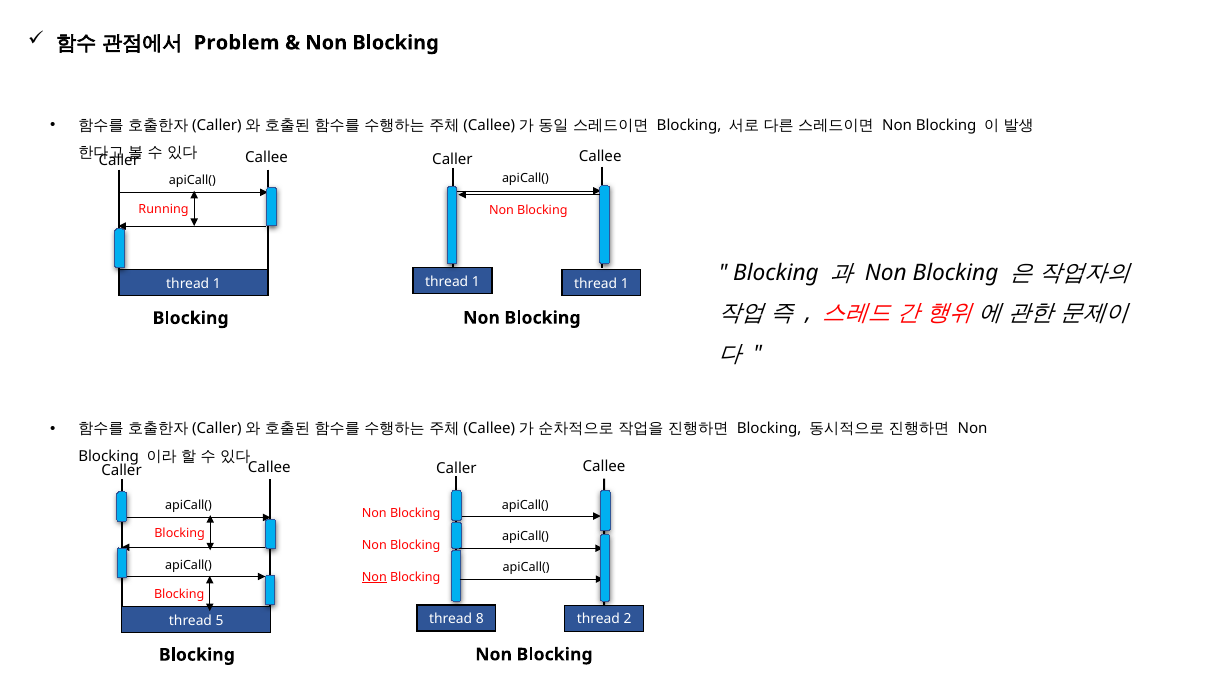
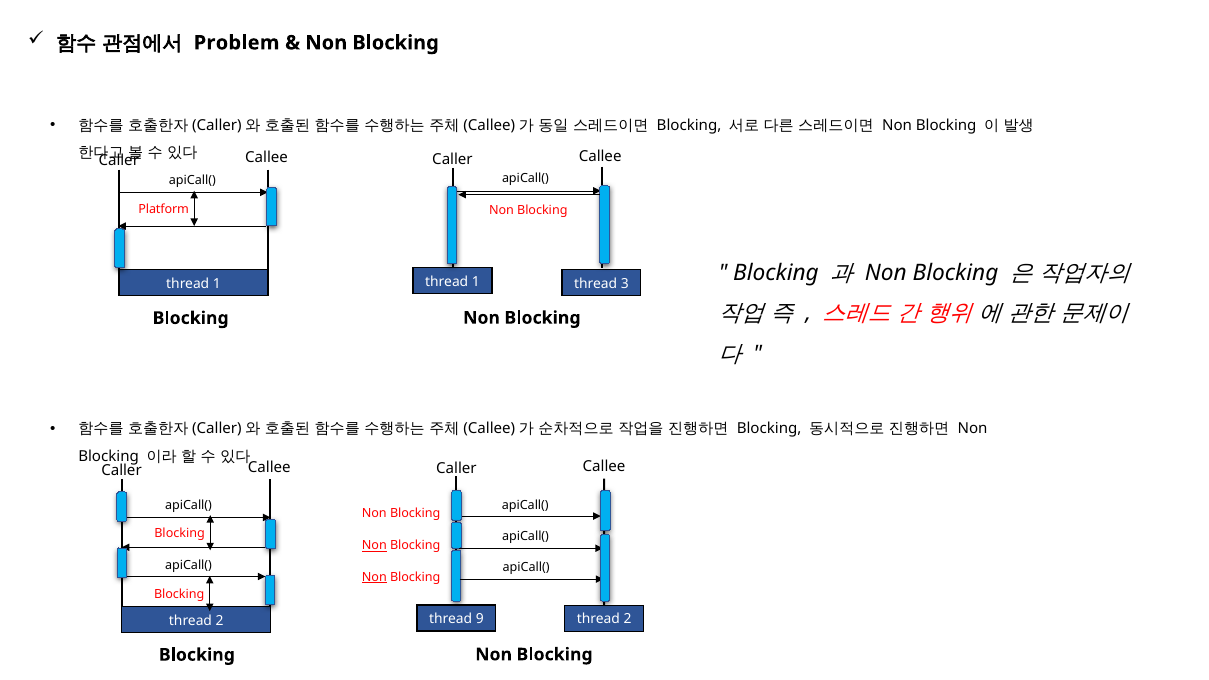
Running: Running -> Platform
1 thread 1: 1 -> 3
Non at (374, 546) underline: none -> present
8: 8 -> 9
5 at (220, 621): 5 -> 2
